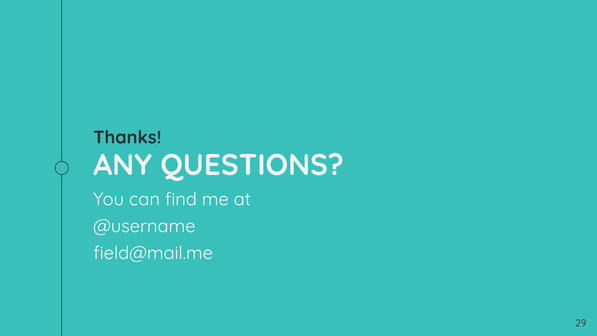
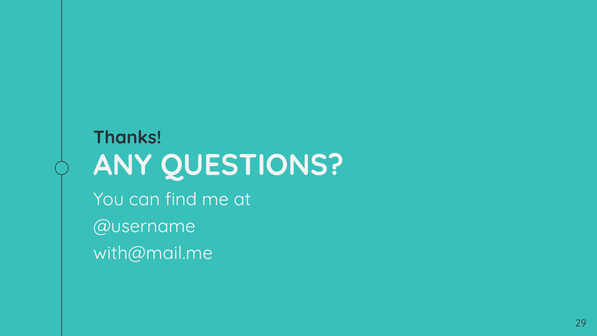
field@mail.me: field@mail.me -> with@mail.me
